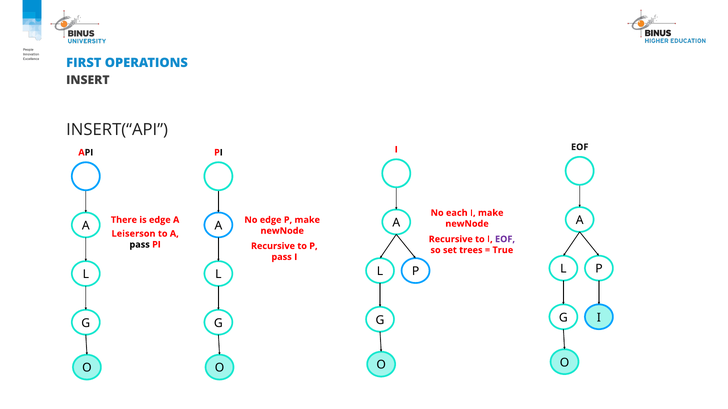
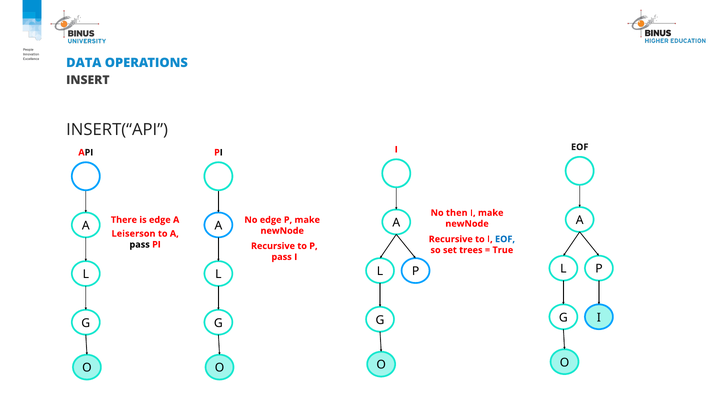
FIRST: FIRST -> DATA
each: each -> then
EOF at (505, 239) colour: purple -> blue
